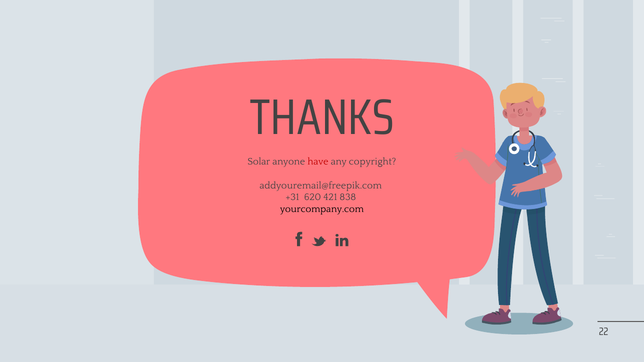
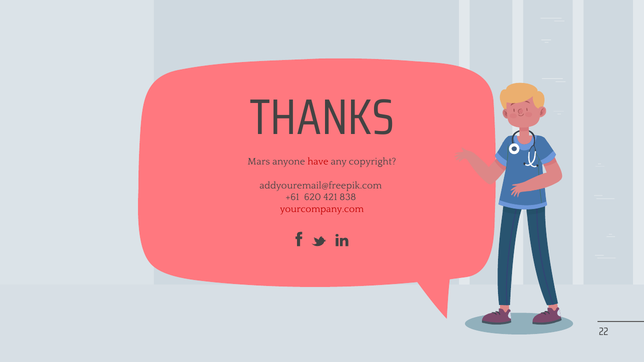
Solar: Solar -> Mars
+31: +31 -> +61
yourcompany.com colour: black -> red
